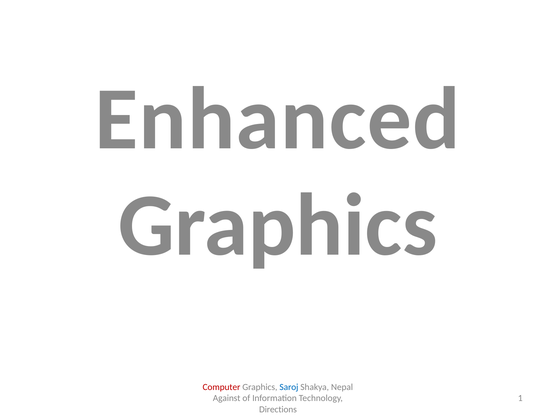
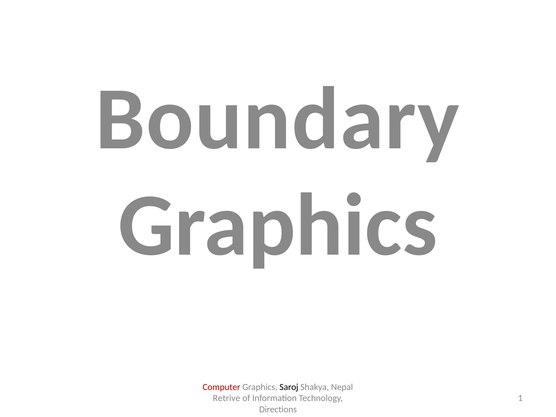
Enhanced: Enhanced -> Boundary
Saroj colour: blue -> black
Against: Against -> Retrive
